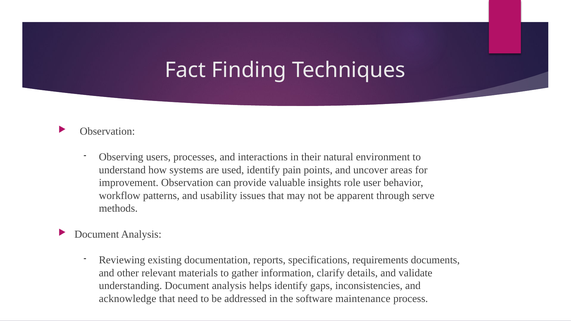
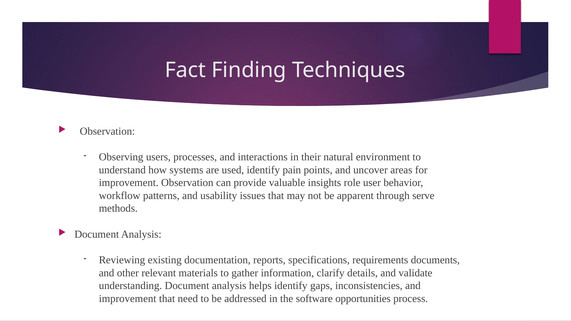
acknowledge at (128, 299): acknowledge -> improvement
maintenance: maintenance -> opportunities
